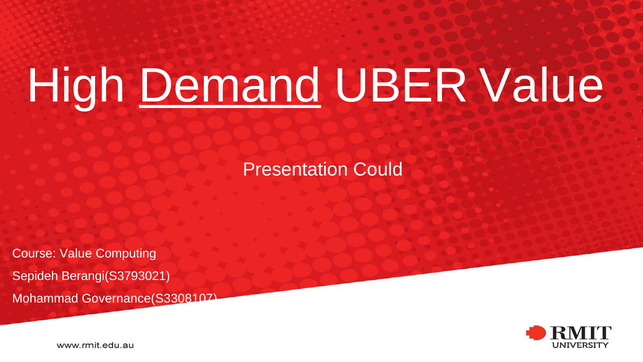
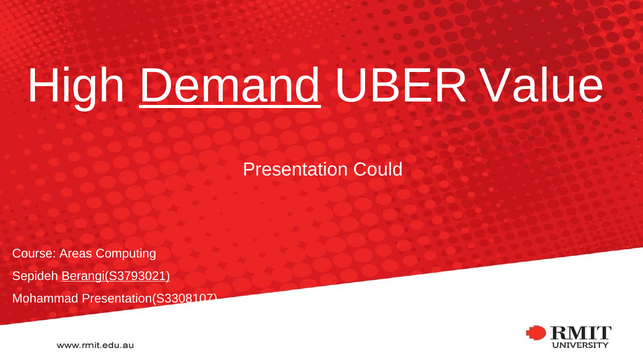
Course Value: Value -> Areas
Berangi(S3793021 underline: none -> present
Governance(S3308107: Governance(S3308107 -> Presentation(S3308107
